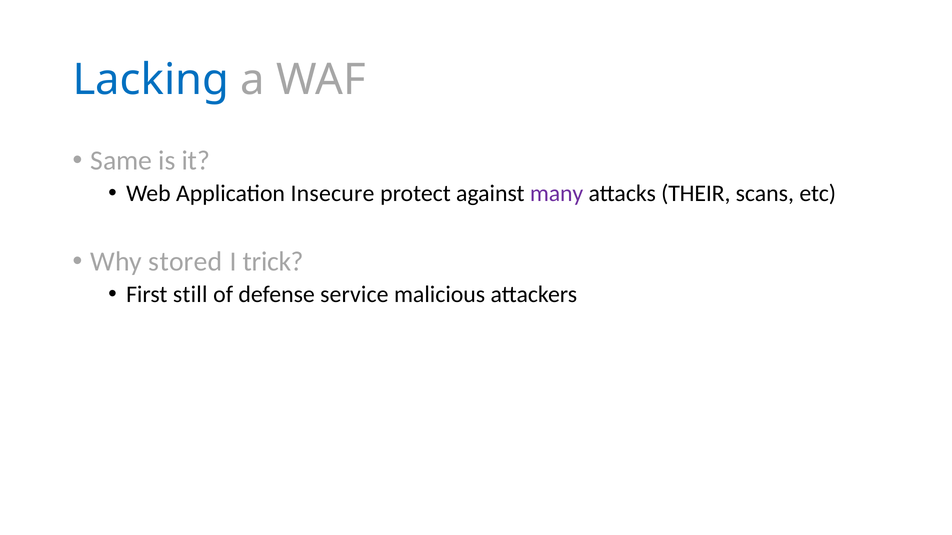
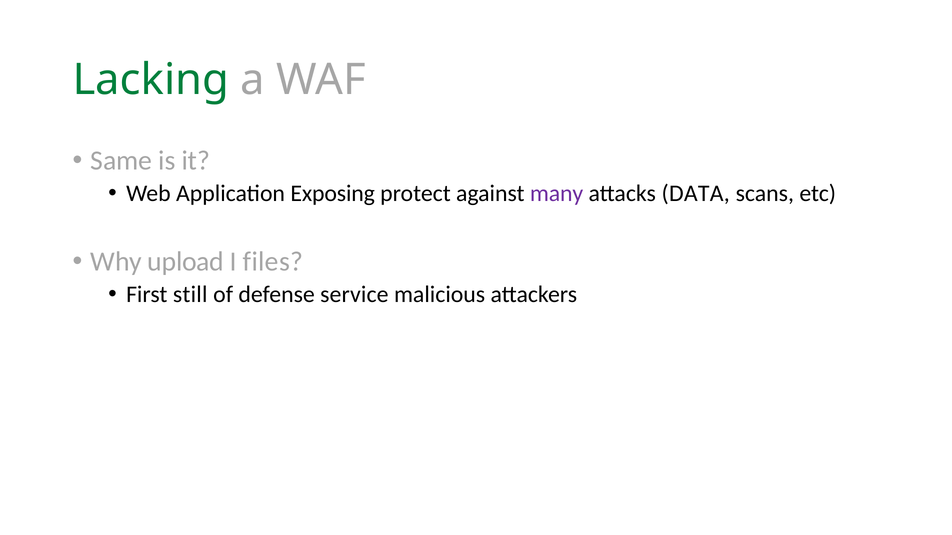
Lacking colour: blue -> green
Insecure: Insecure -> Exposing
THEIR: THEIR -> DATA
stored: stored -> upload
trick: trick -> files
